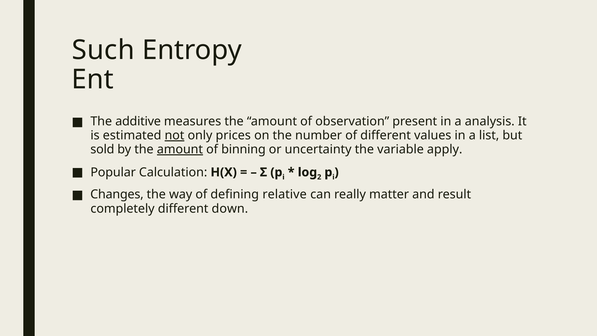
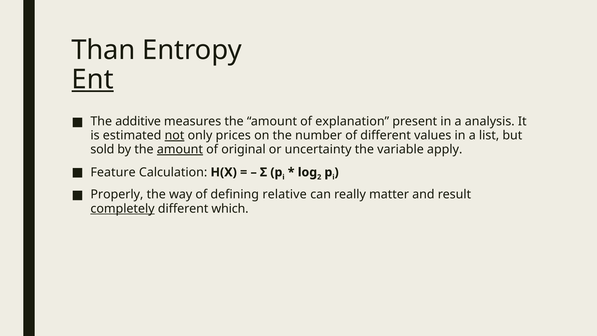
Such: Such -> Than
Ent underline: none -> present
observation: observation -> explanation
binning: binning -> original
Popular: Popular -> Feature
Changes: Changes -> Properly
completely underline: none -> present
down: down -> which
